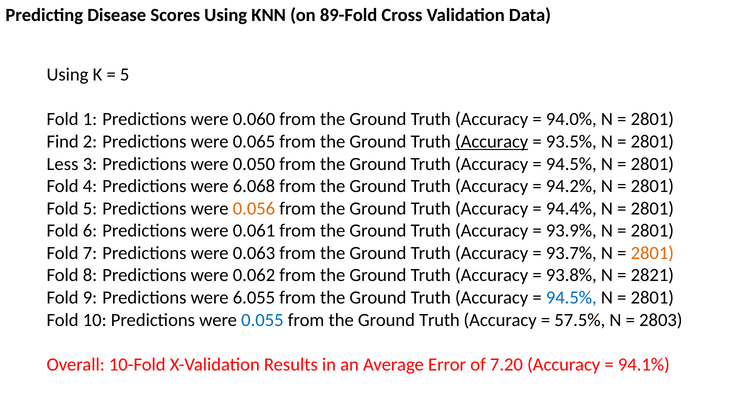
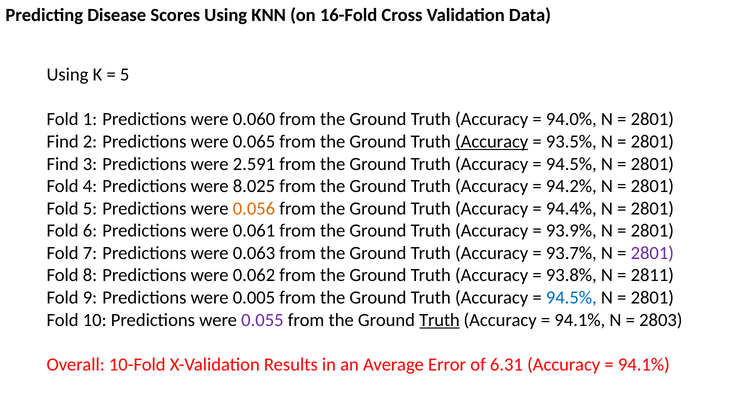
89-Fold: 89-Fold -> 16-Fold
Less at (63, 164): Less -> Find
0.050: 0.050 -> 2.591
6.068: 6.068 -> 8.025
2801 at (652, 253) colour: orange -> purple
2821: 2821 -> 2811
6.055: 6.055 -> 0.005
0.055 colour: blue -> purple
Truth at (439, 320) underline: none -> present
57.5% at (580, 320): 57.5% -> 94.1%
7.20: 7.20 -> 6.31
